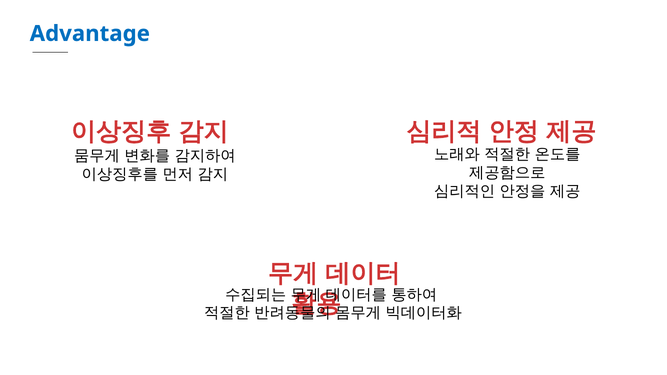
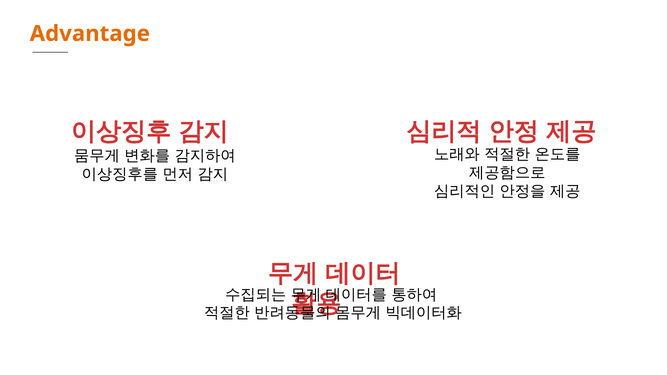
Advantage colour: blue -> orange
